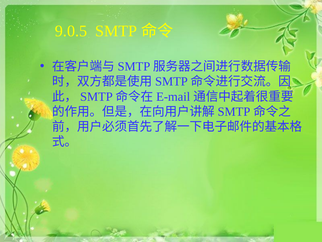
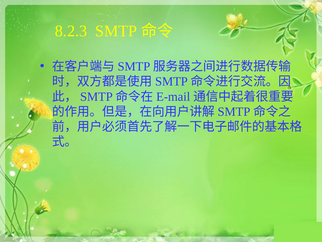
9.0.5: 9.0.5 -> 8.2.3
